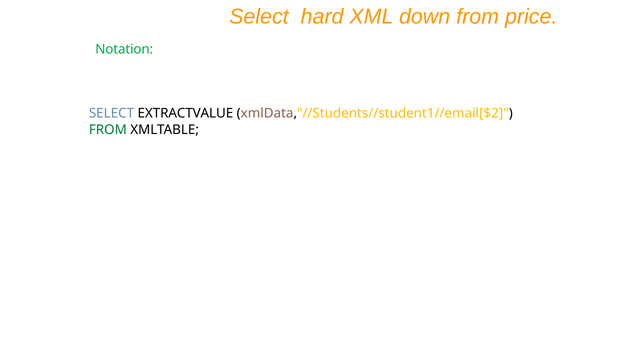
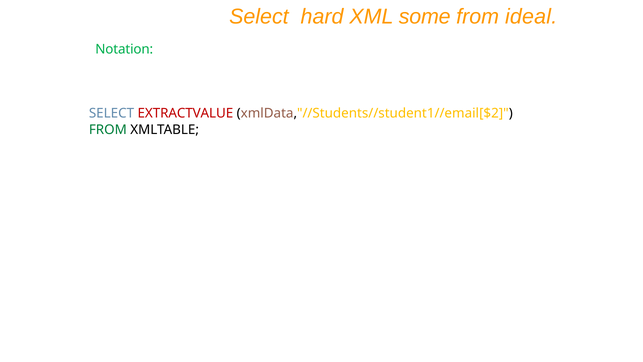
down: down -> some
price: price -> ideal
EXTRACTVALUE colour: black -> red
